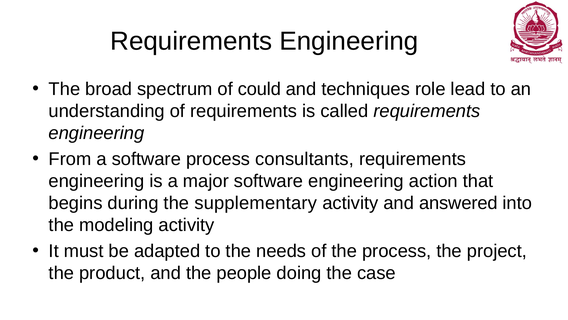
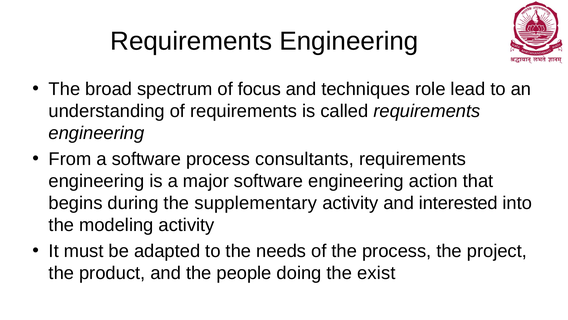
could: could -> focus
answered: answered -> interested
case: case -> exist
